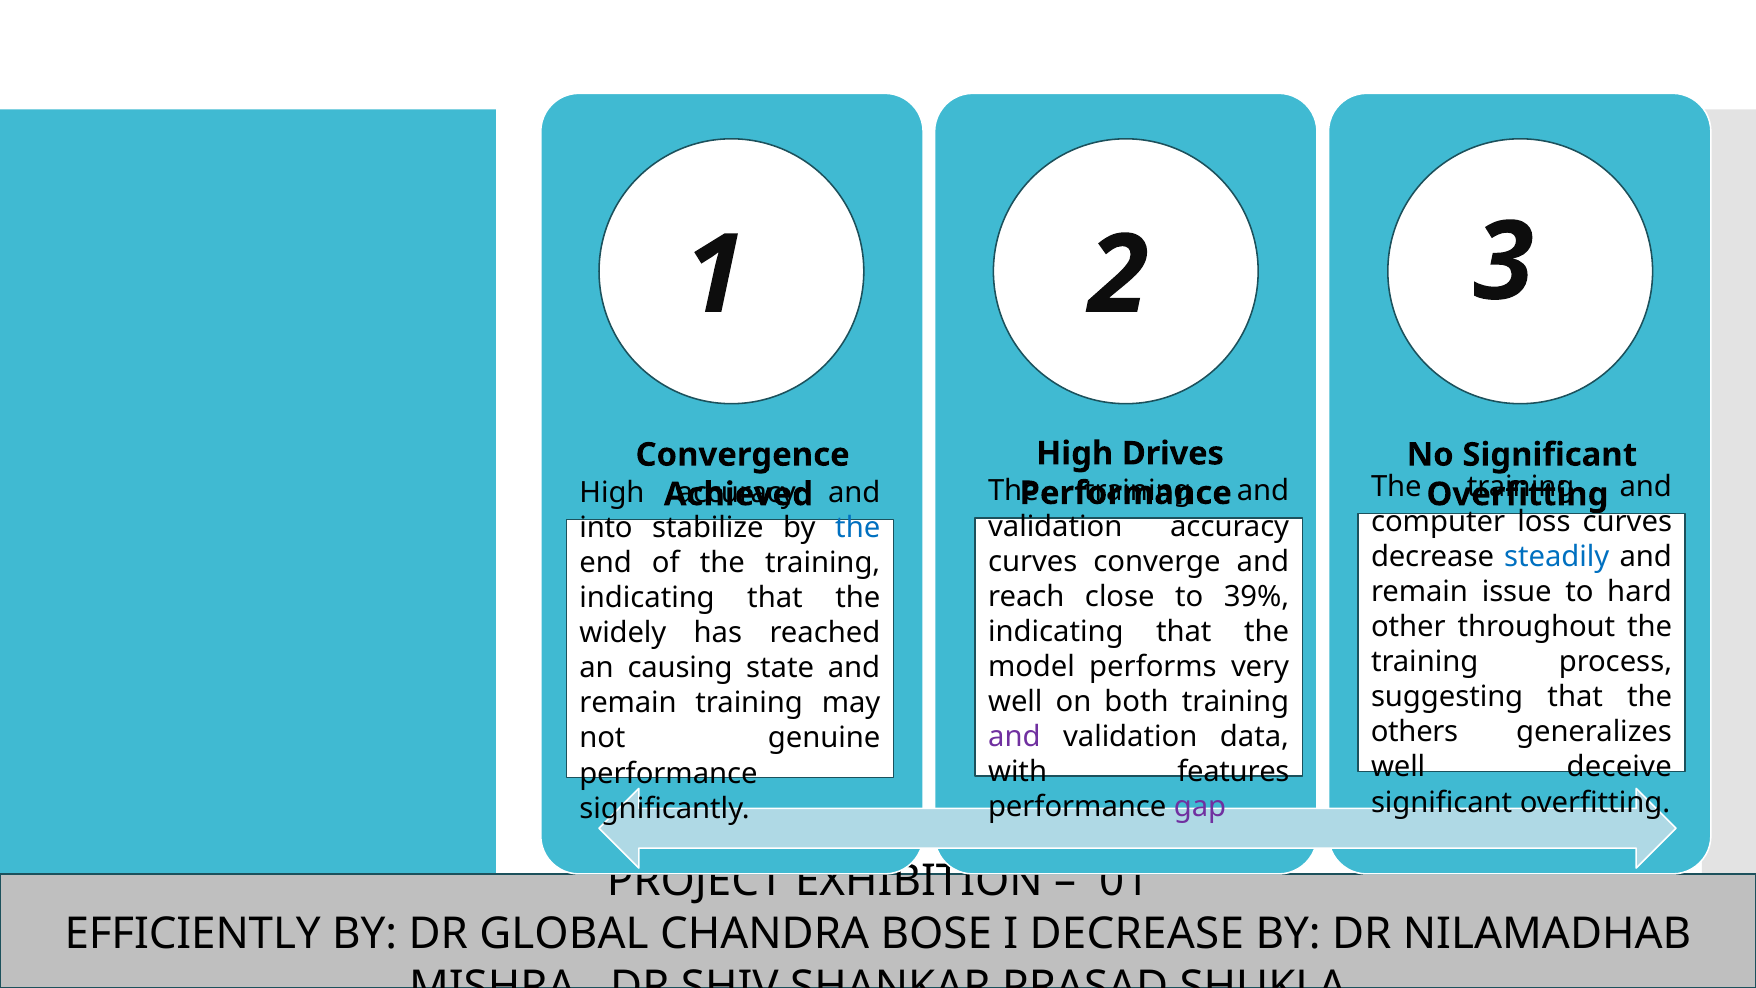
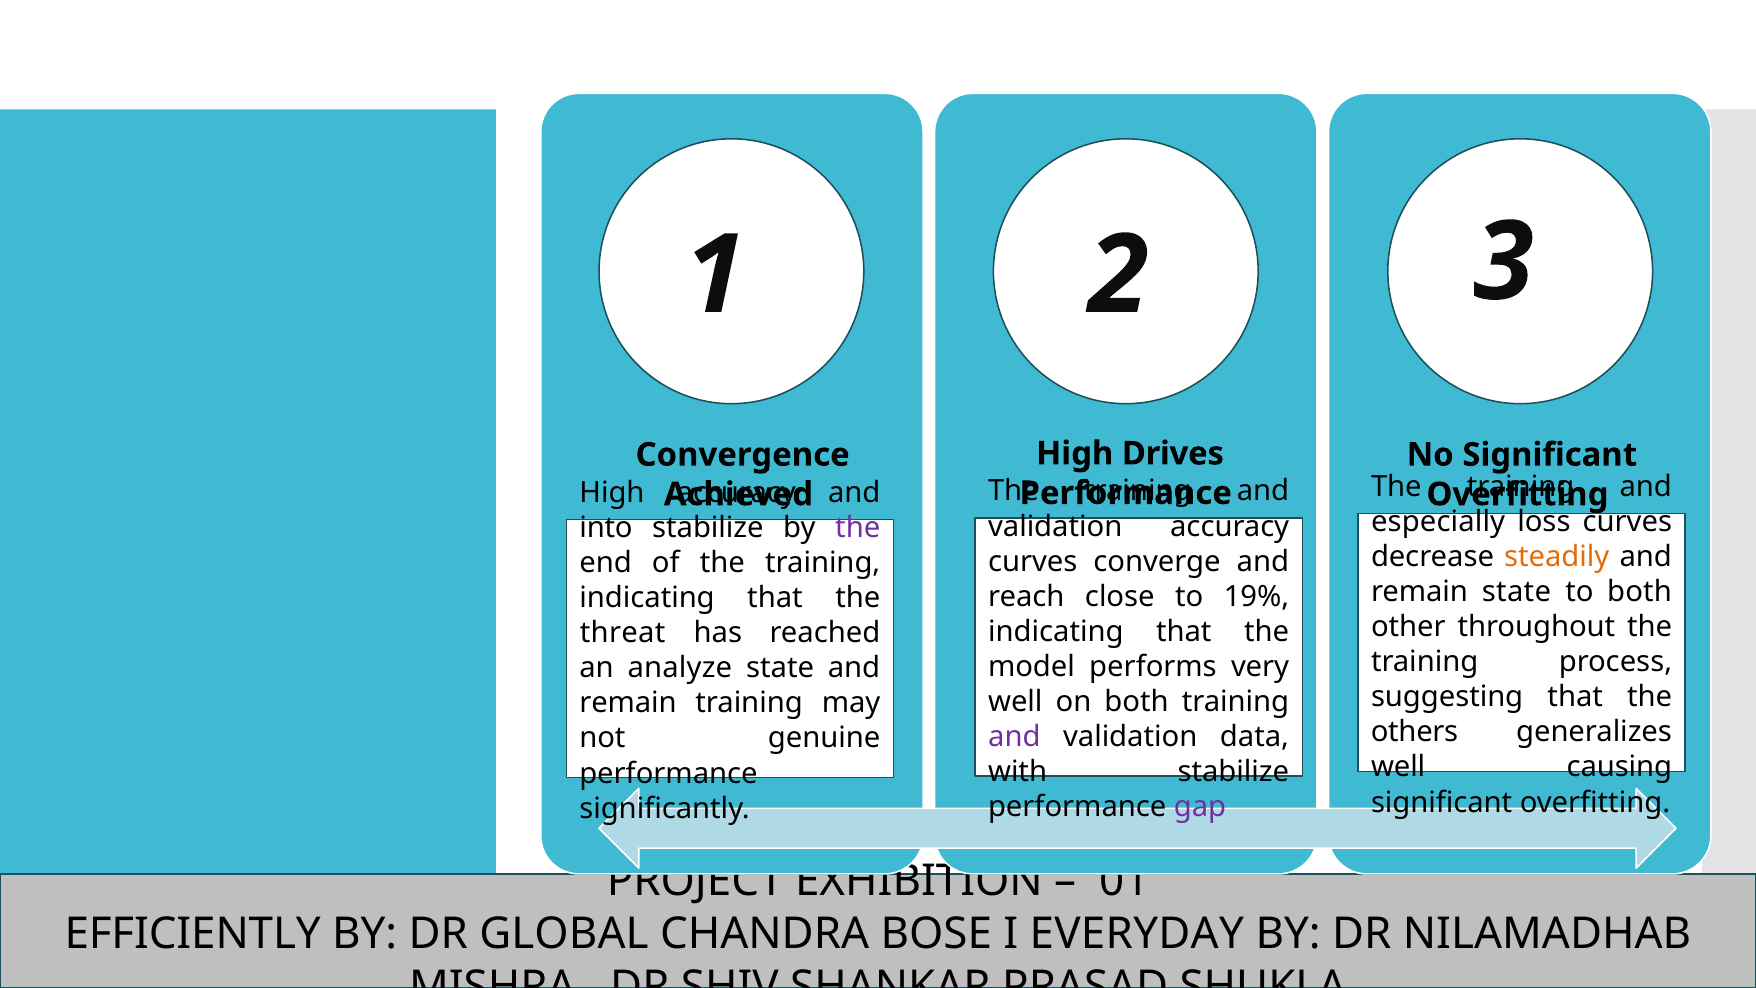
computer: computer -> especially
the at (858, 527) colour: blue -> purple
steadily colour: blue -> orange
remain issue: issue -> state
to hard: hard -> both
39%: 39% -> 19%
widely: widely -> threat
causing: causing -> analyze
deceive: deceive -> causing
with features: features -> stabilize
I DECREASE: DECREASE -> EVERYDAY
